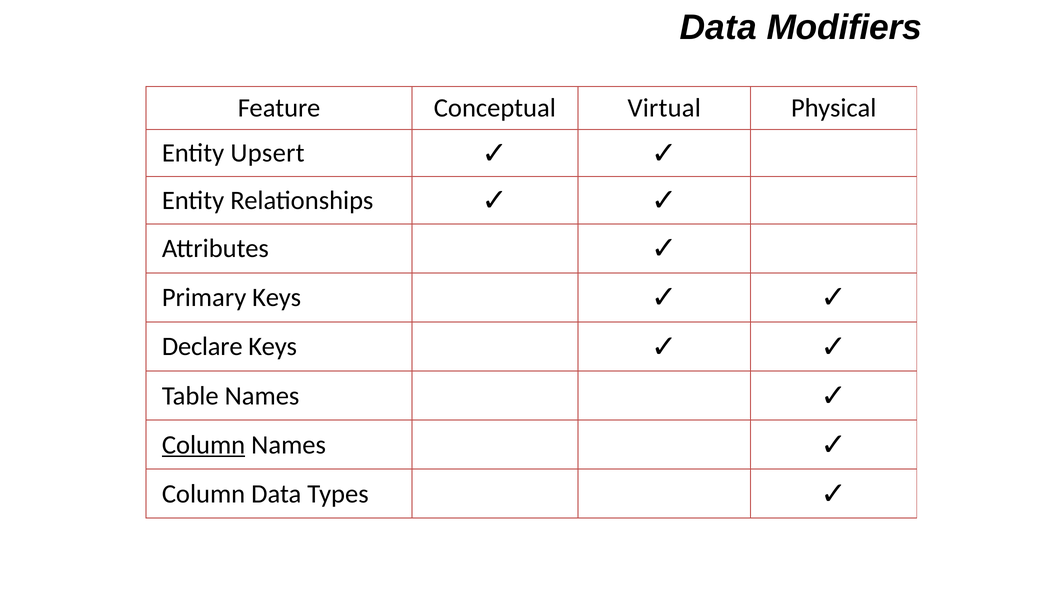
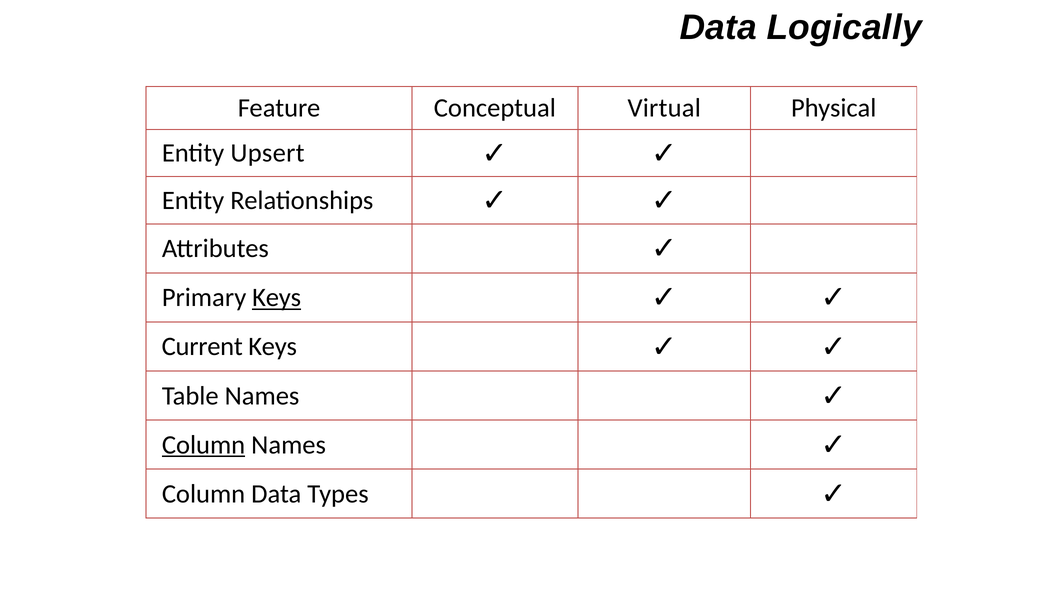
Modifiers: Modifiers -> Logically
Keys at (277, 298) underline: none -> present
Declare: Declare -> Current
